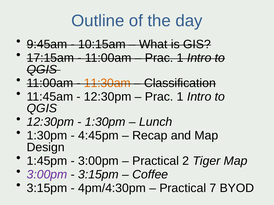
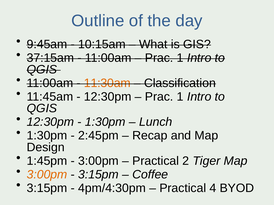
17:15am: 17:15am -> 37:15am
4:45pm: 4:45pm -> 2:45pm
3:00pm at (47, 175) colour: purple -> orange
7: 7 -> 4
